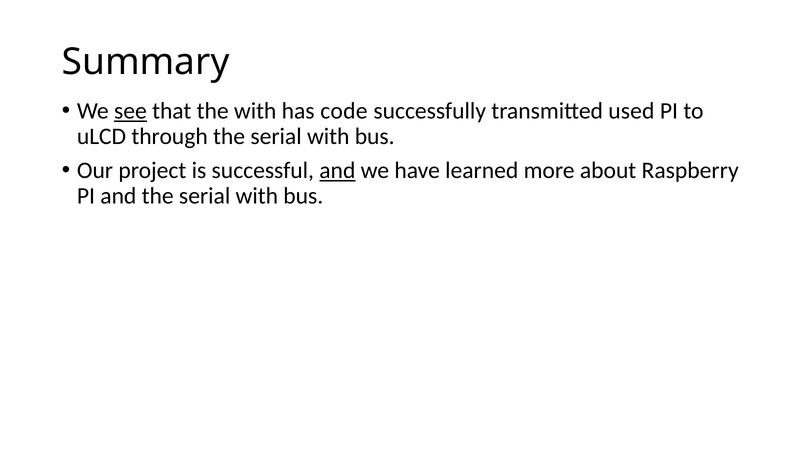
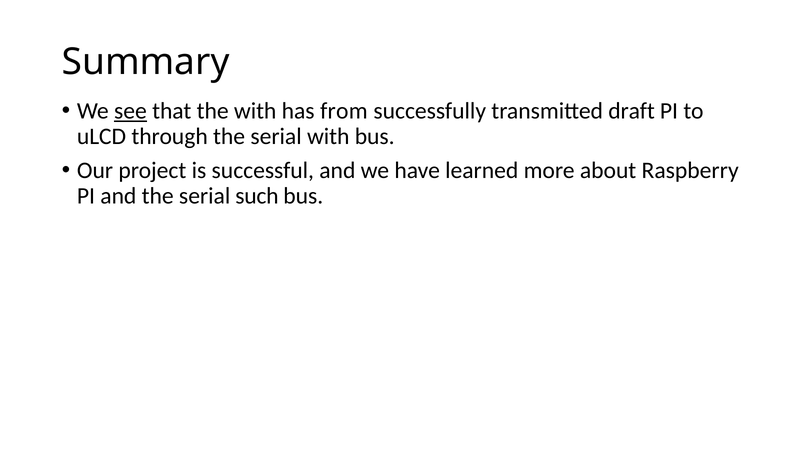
code: code -> from
used: used -> draft
and at (337, 170) underline: present -> none
and the serial with: with -> such
